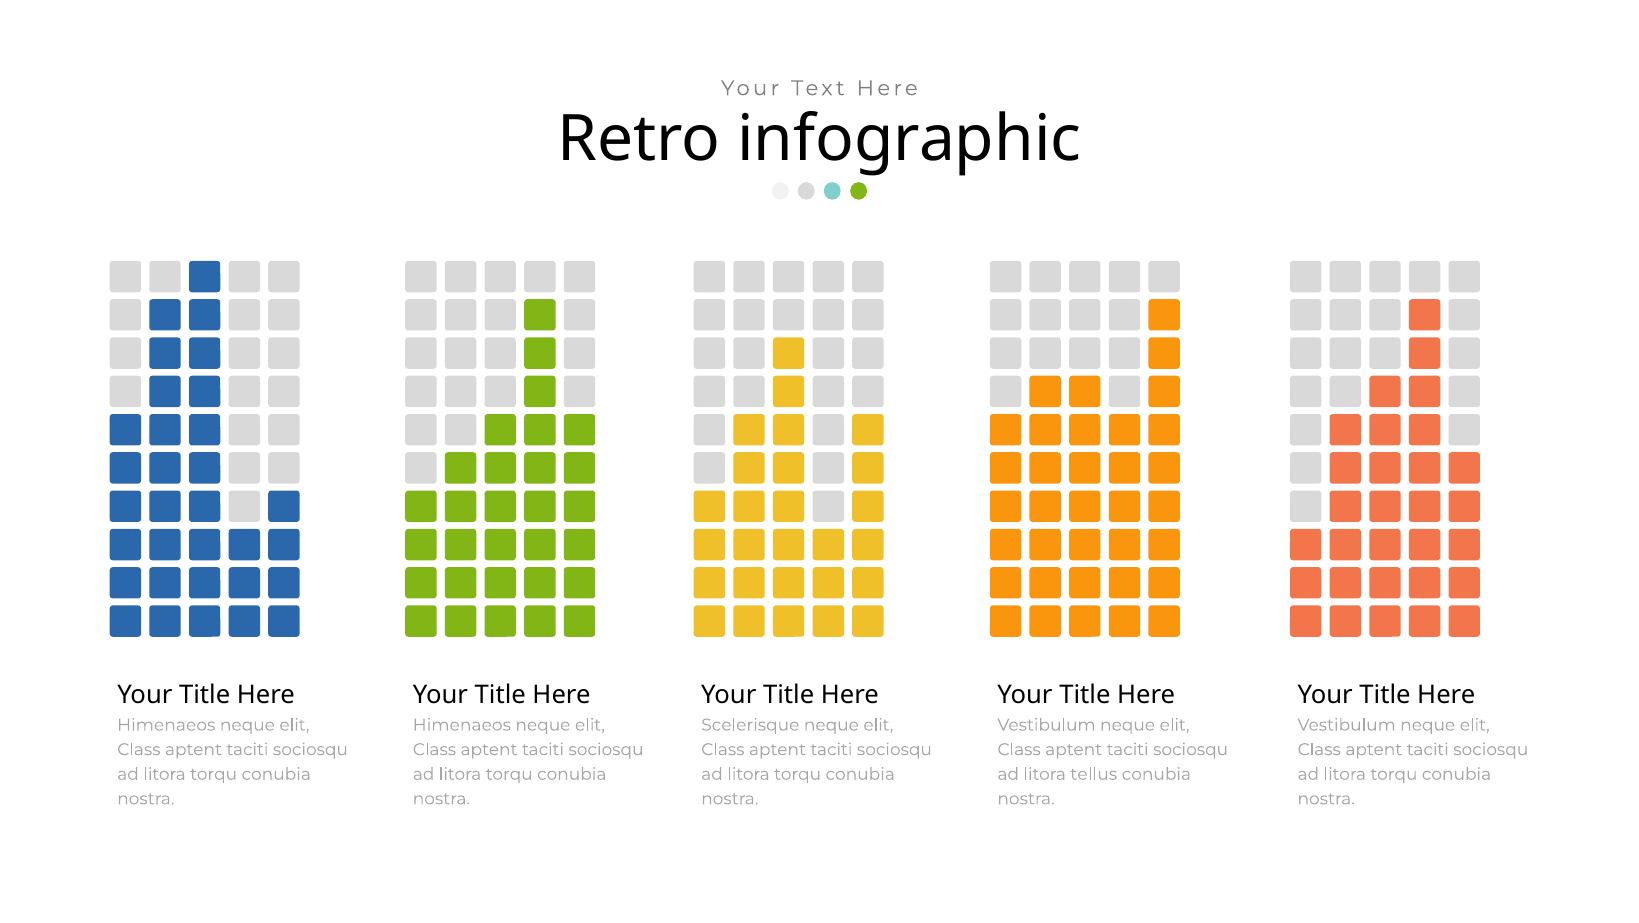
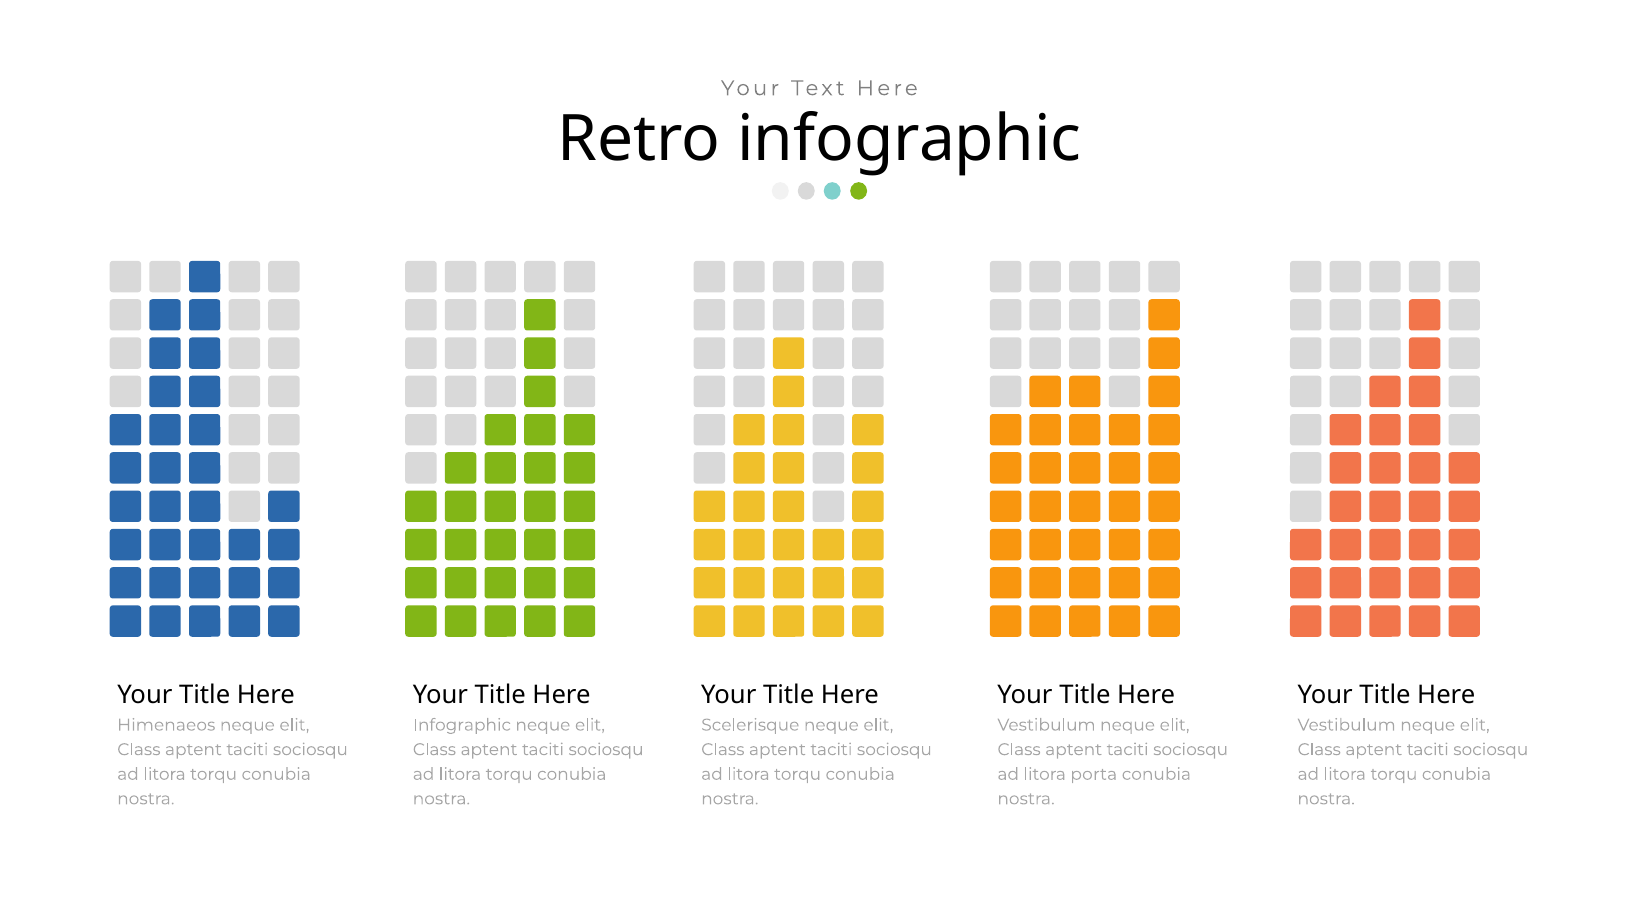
Himenaeos at (462, 725): Himenaeos -> Infographic
tellus: tellus -> porta
